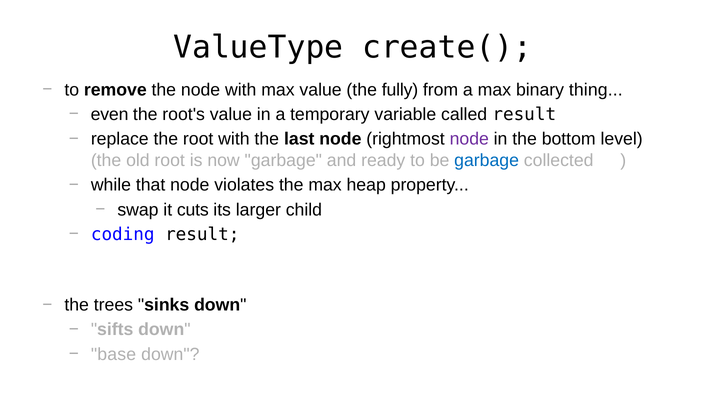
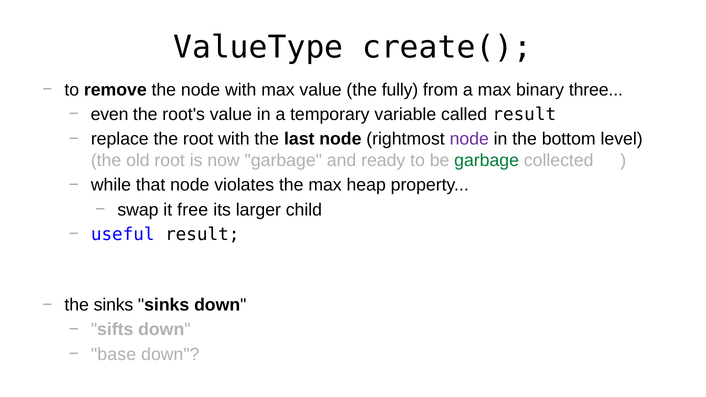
thing: thing -> three
garbage at (487, 160) colour: blue -> green
cuts: cuts -> free
coding: coding -> useful
the trees: trees -> sinks
